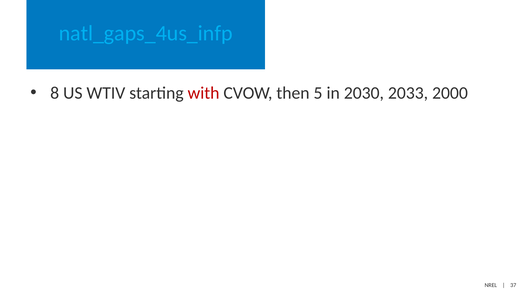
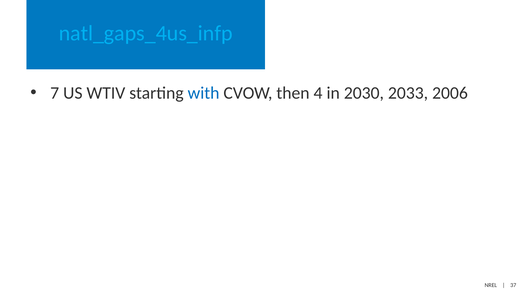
8: 8 -> 7
with colour: red -> blue
5: 5 -> 4
2000: 2000 -> 2006
